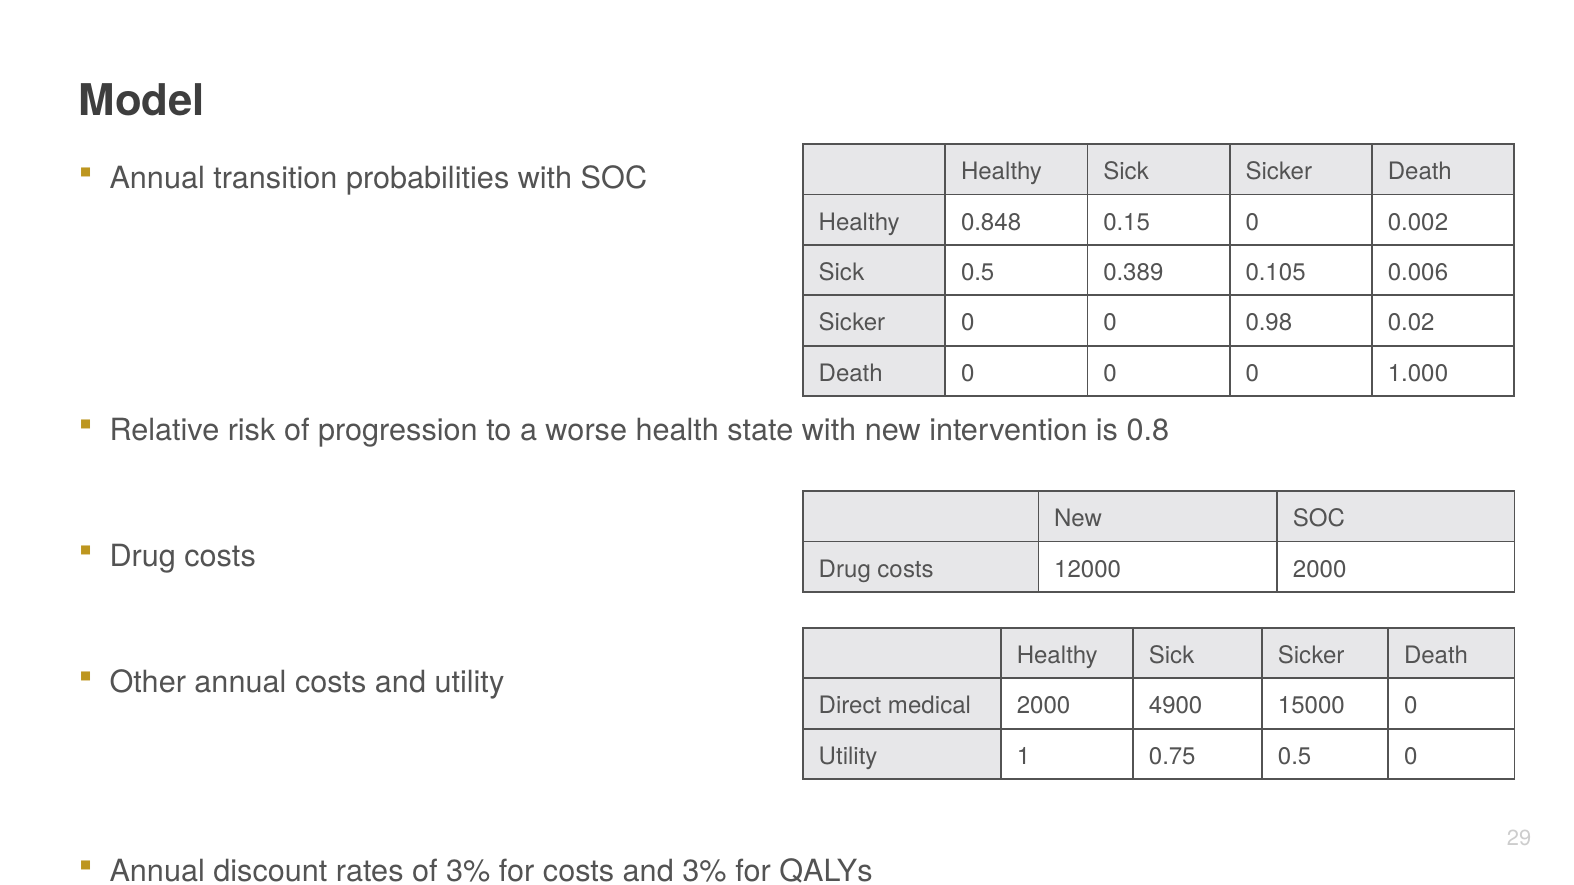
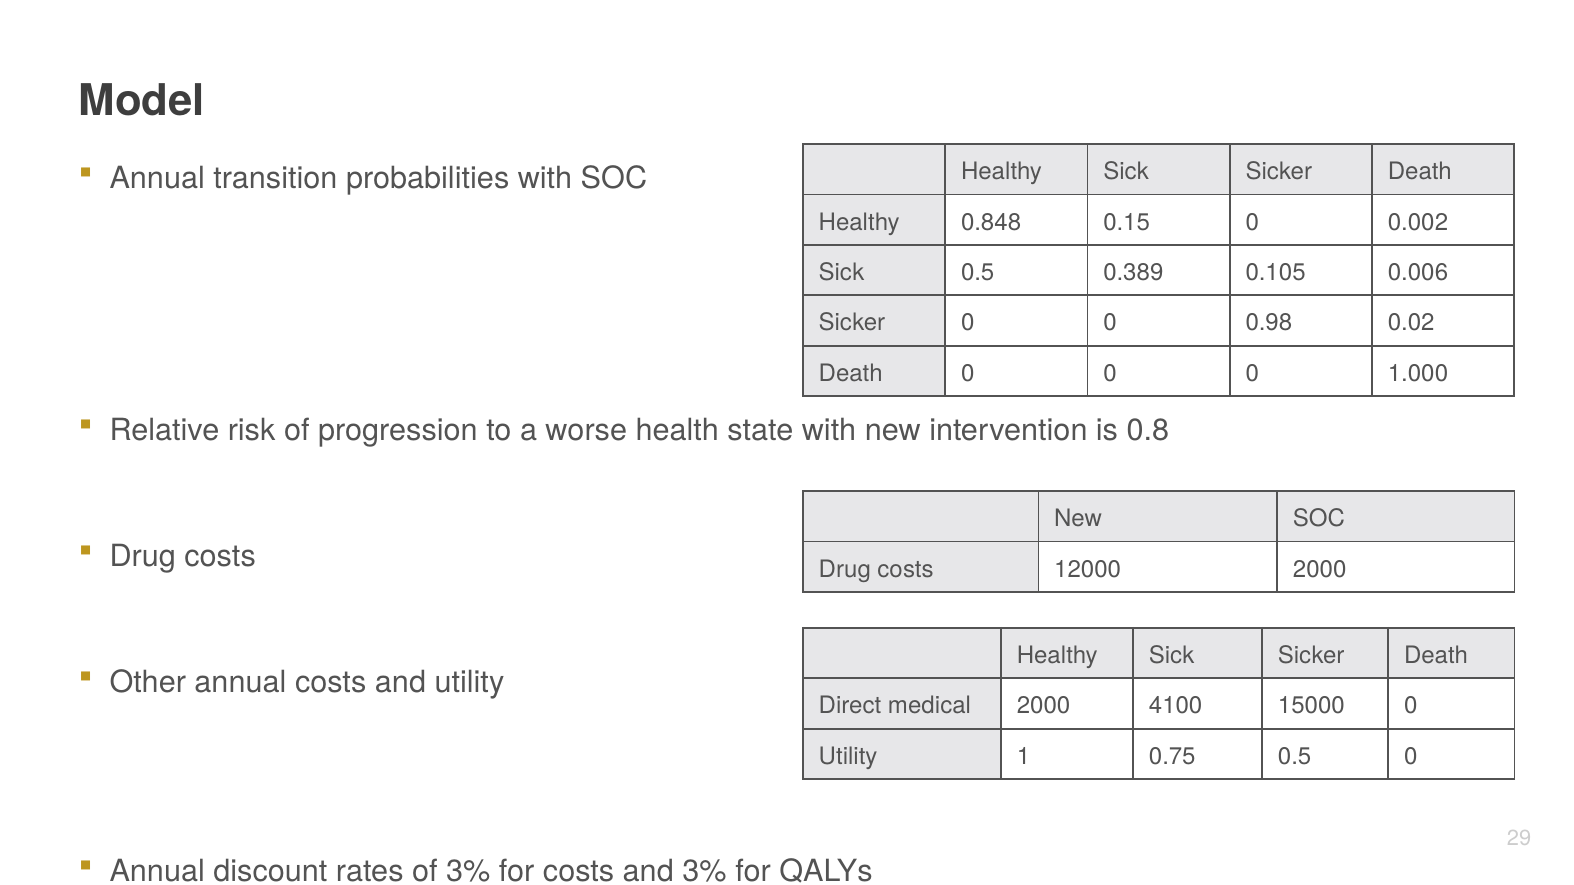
4900: 4900 -> 4100
